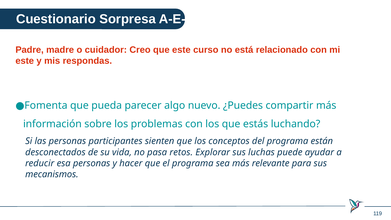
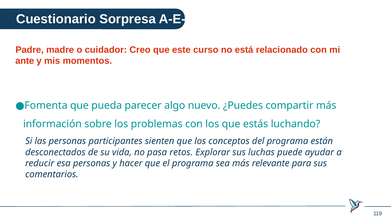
este at (25, 61): este -> ante
respondas: respondas -> momentos
mecanismos: mecanismos -> comentarios
